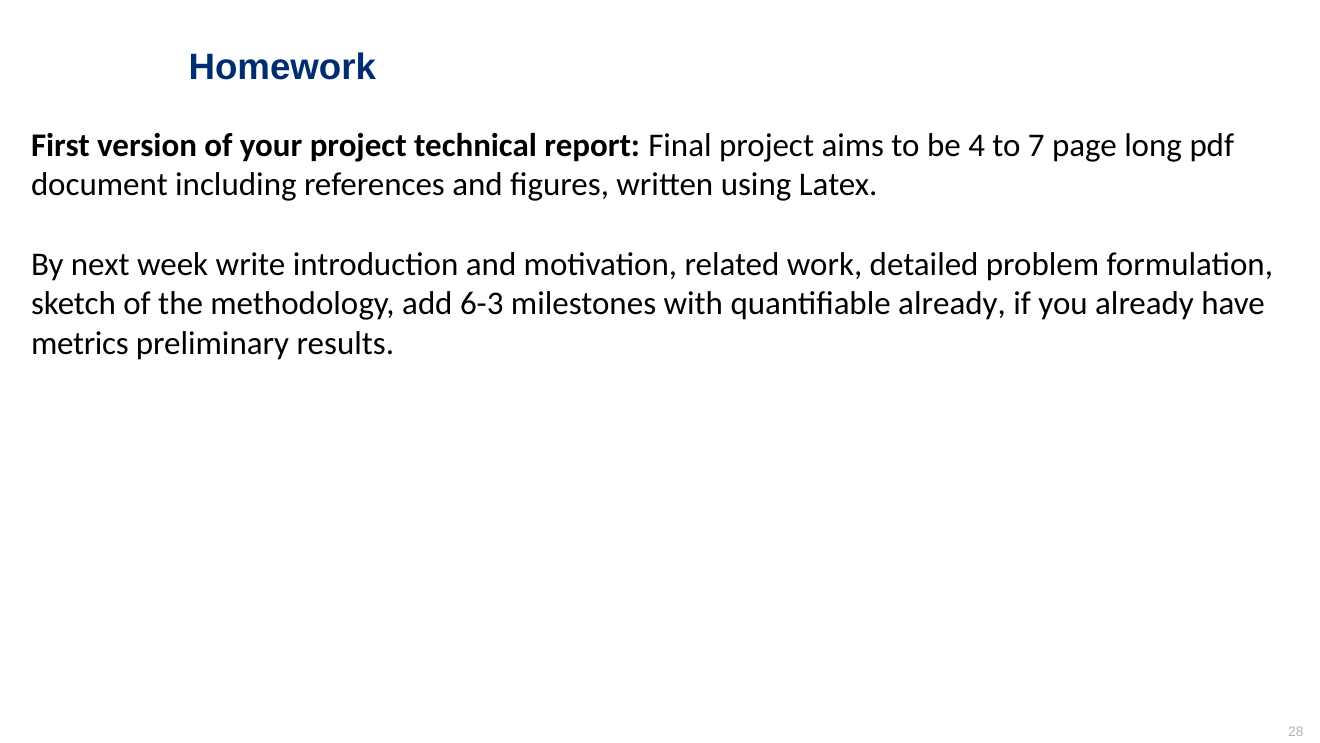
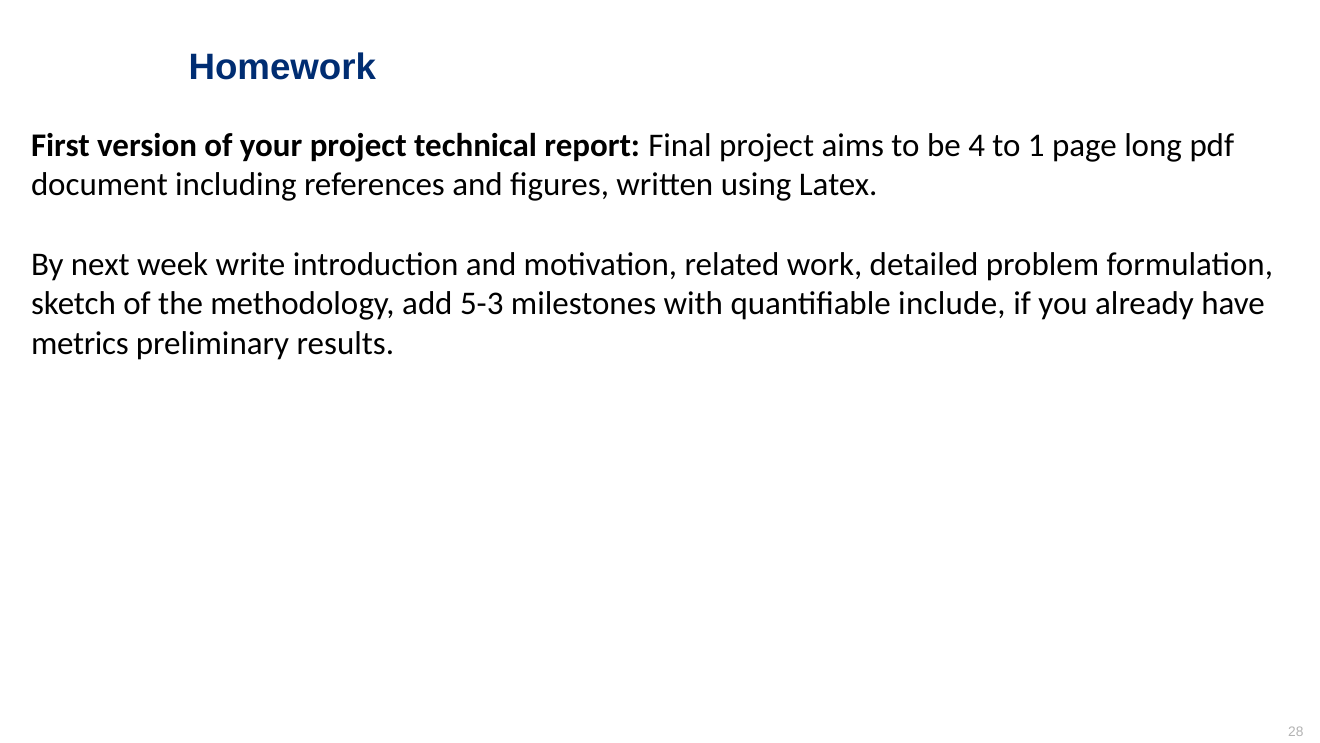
7: 7 -> 1
6-3: 6-3 -> 5-3
quantifiable already: already -> include
